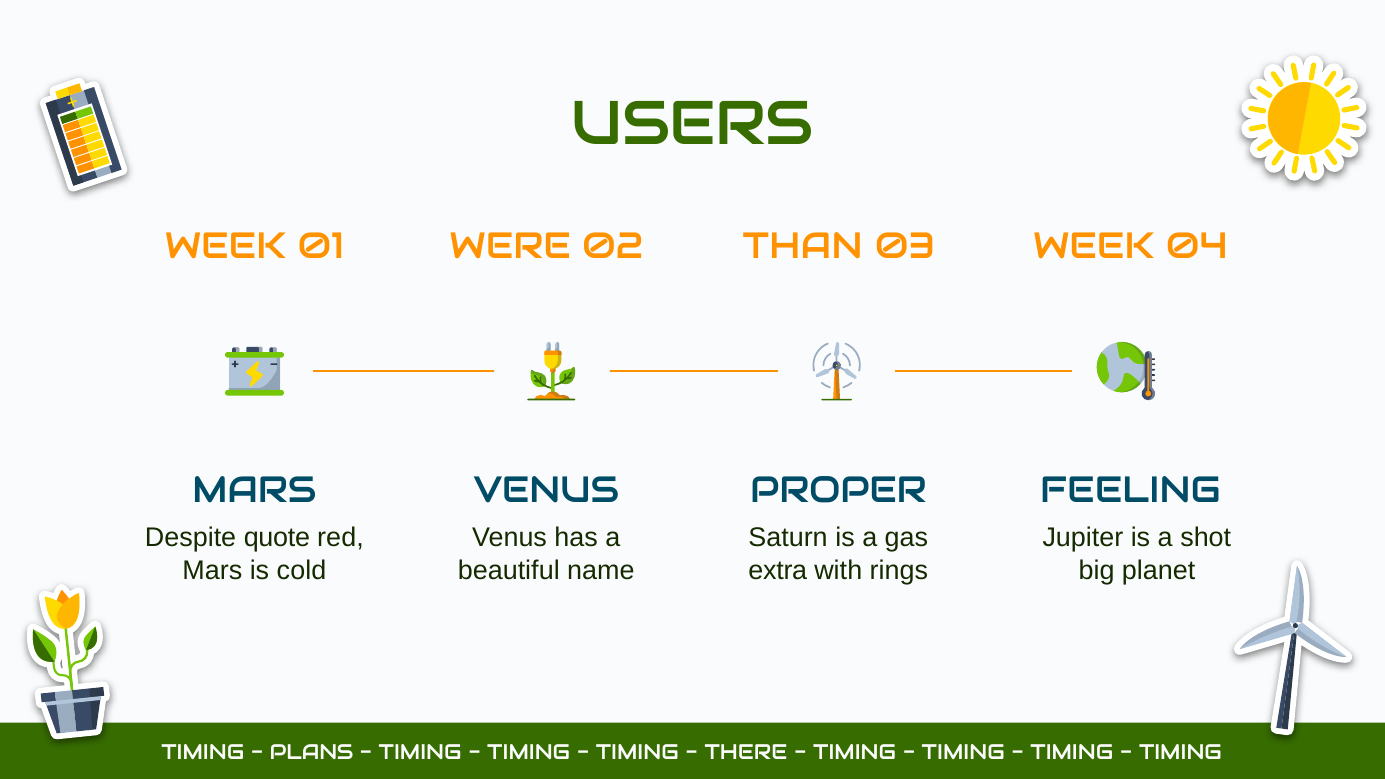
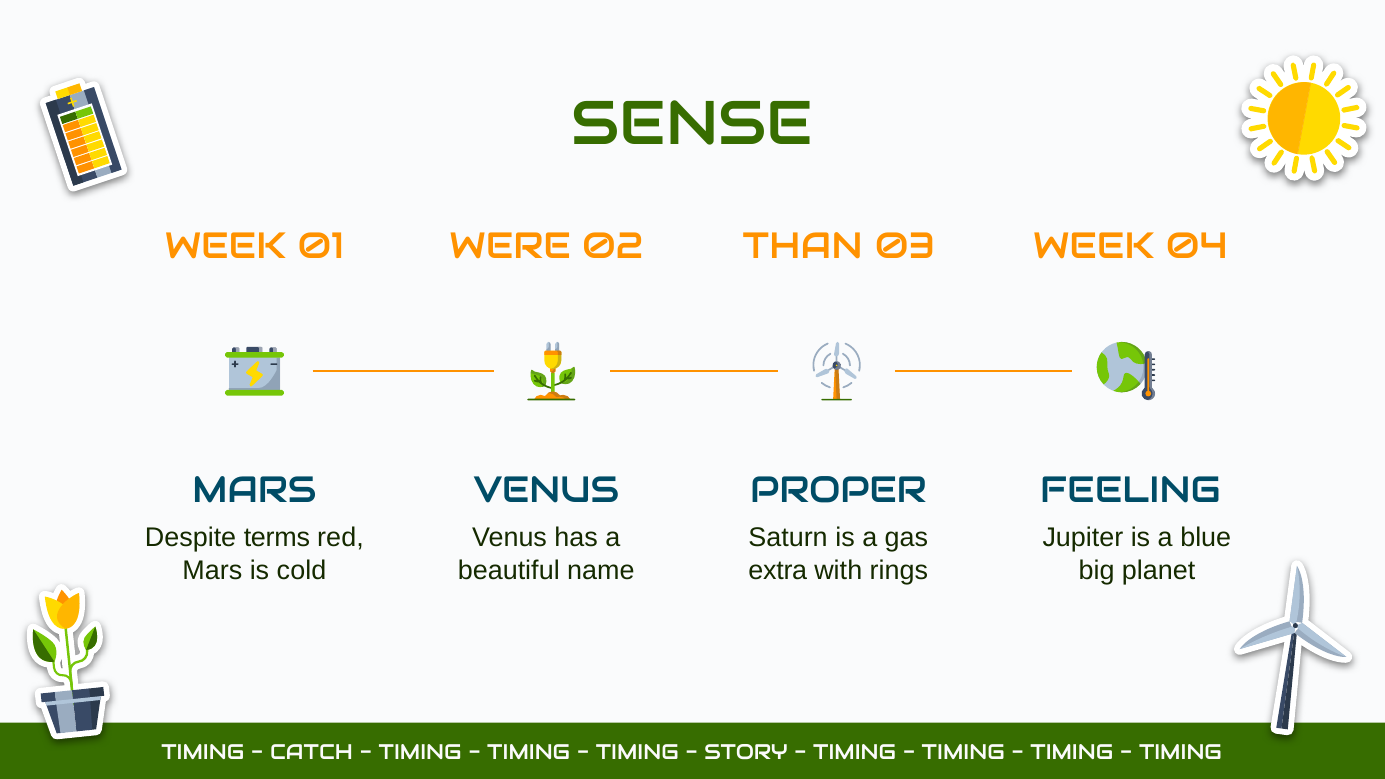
USERS: USERS -> SENSE
quote: quote -> terms
shot: shot -> blue
PLANS: PLANS -> CATCH
THERE: THERE -> STORY
